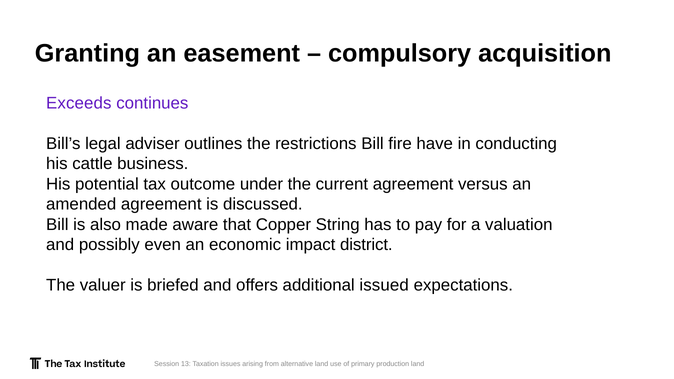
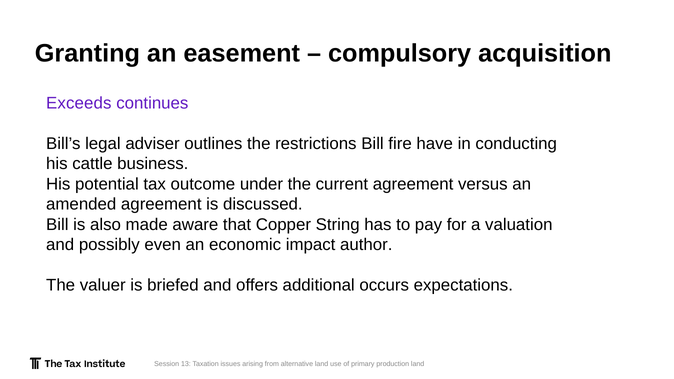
district: district -> author
issued: issued -> occurs
